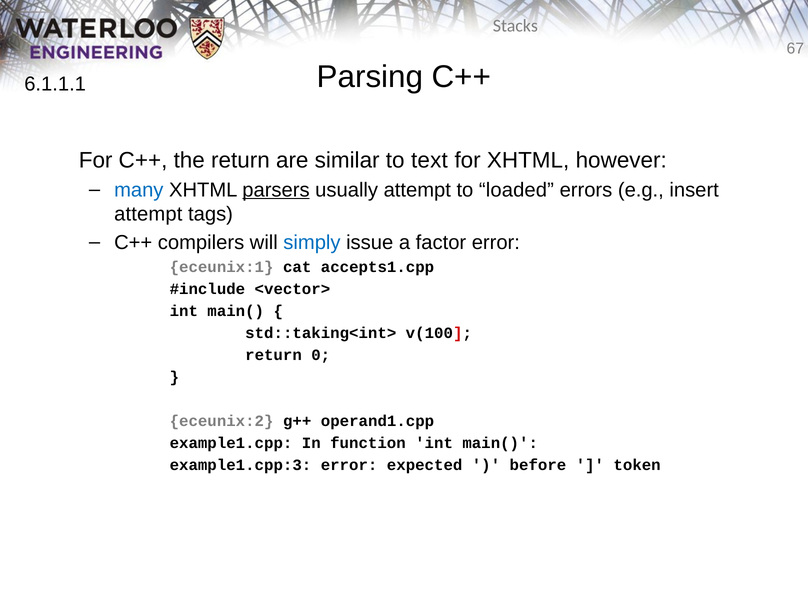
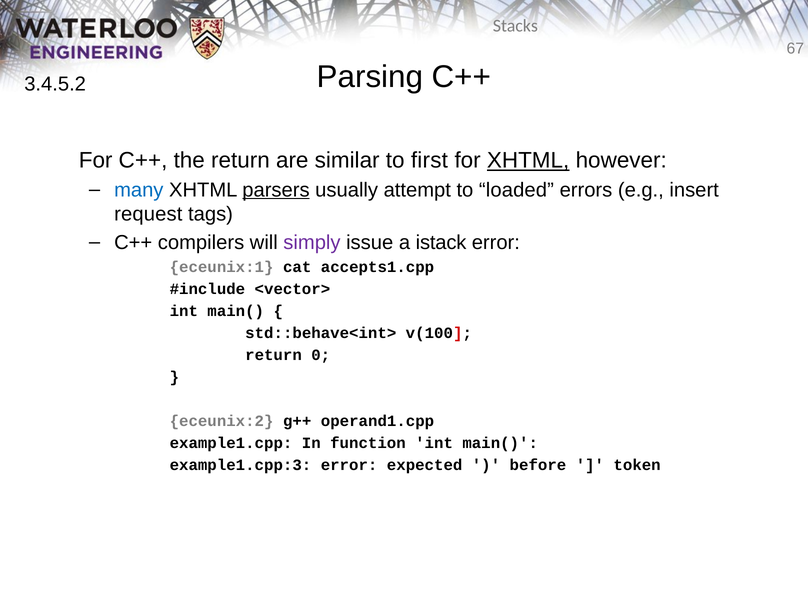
6.1.1.1: 6.1.1.1 -> 3.4.5.2
text: text -> first
XHTML at (528, 160) underline: none -> present
attempt at (148, 214): attempt -> request
simply colour: blue -> purple
factor: factor -> istack
std::taking<int>: std::taking<int> -> std::behave<int>
